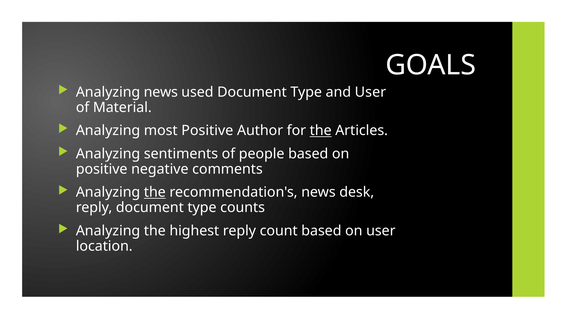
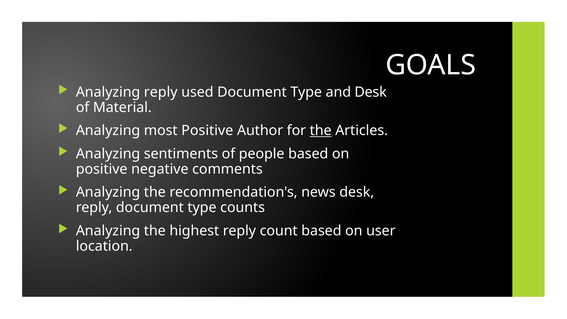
Analyzing news: news -> reply
and User: User -> Desk
the at (155, 192) underline: present -> none
